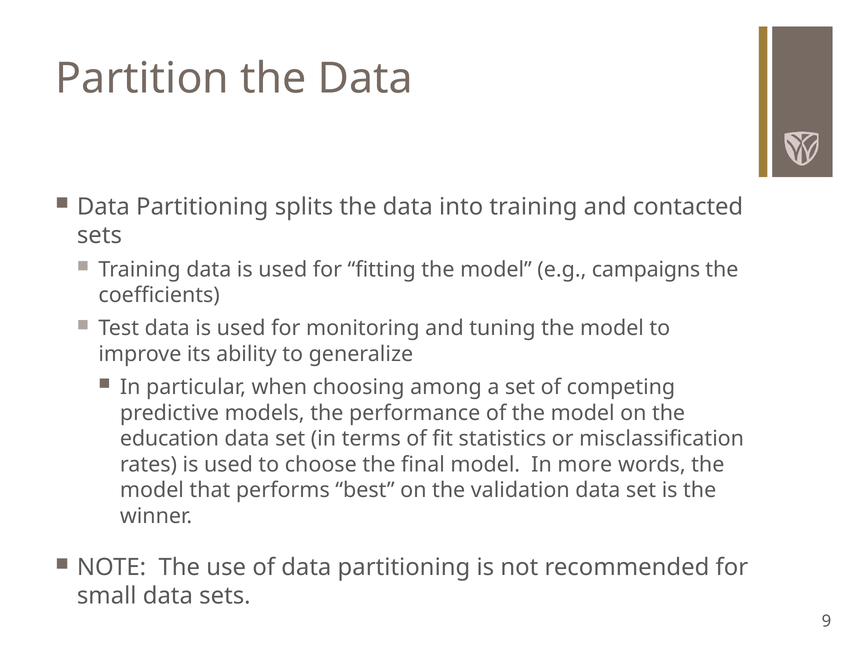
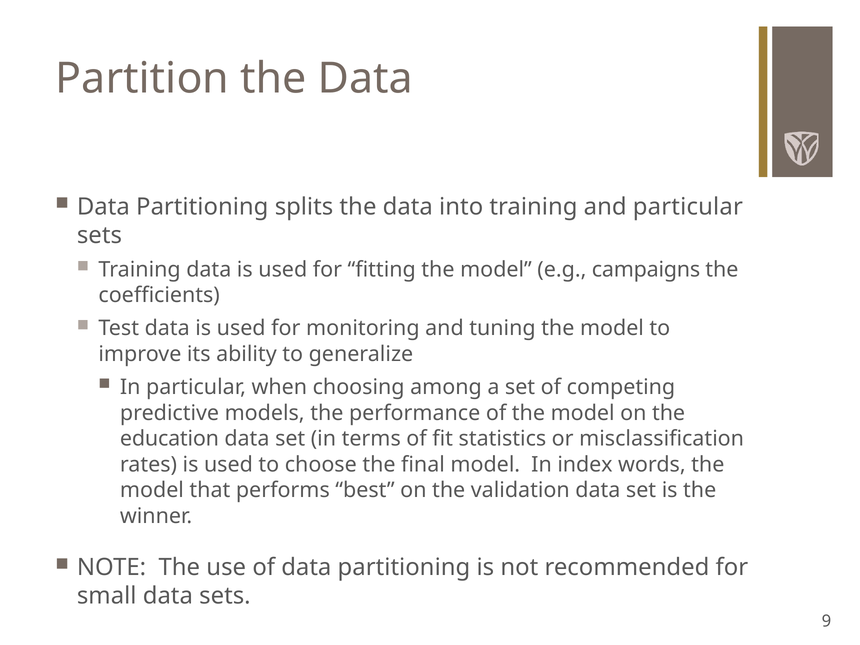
and contacted: contacted -> particular
more: more -> index
